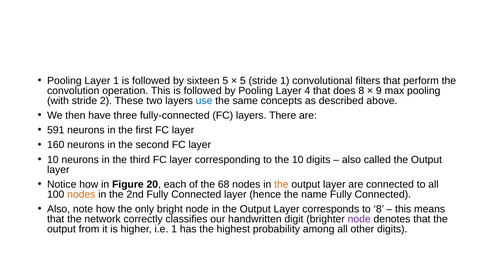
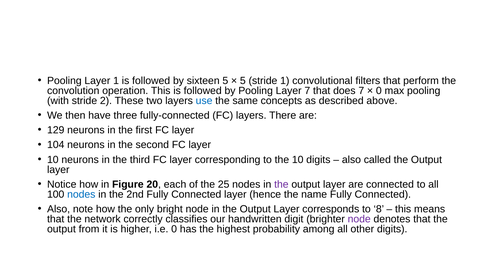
Layer 4: 4 -> 7
does 8: 8 -> 7
9 at (379, 91): 9 -> 0
591: 591 -> 129
160: 160 -> 104
68: 68 -> 25
the at (281, 184) colour: orange -> purple
nodes at (81, 194) colour: orange -> blue
i.e 1: 1 -> 0
